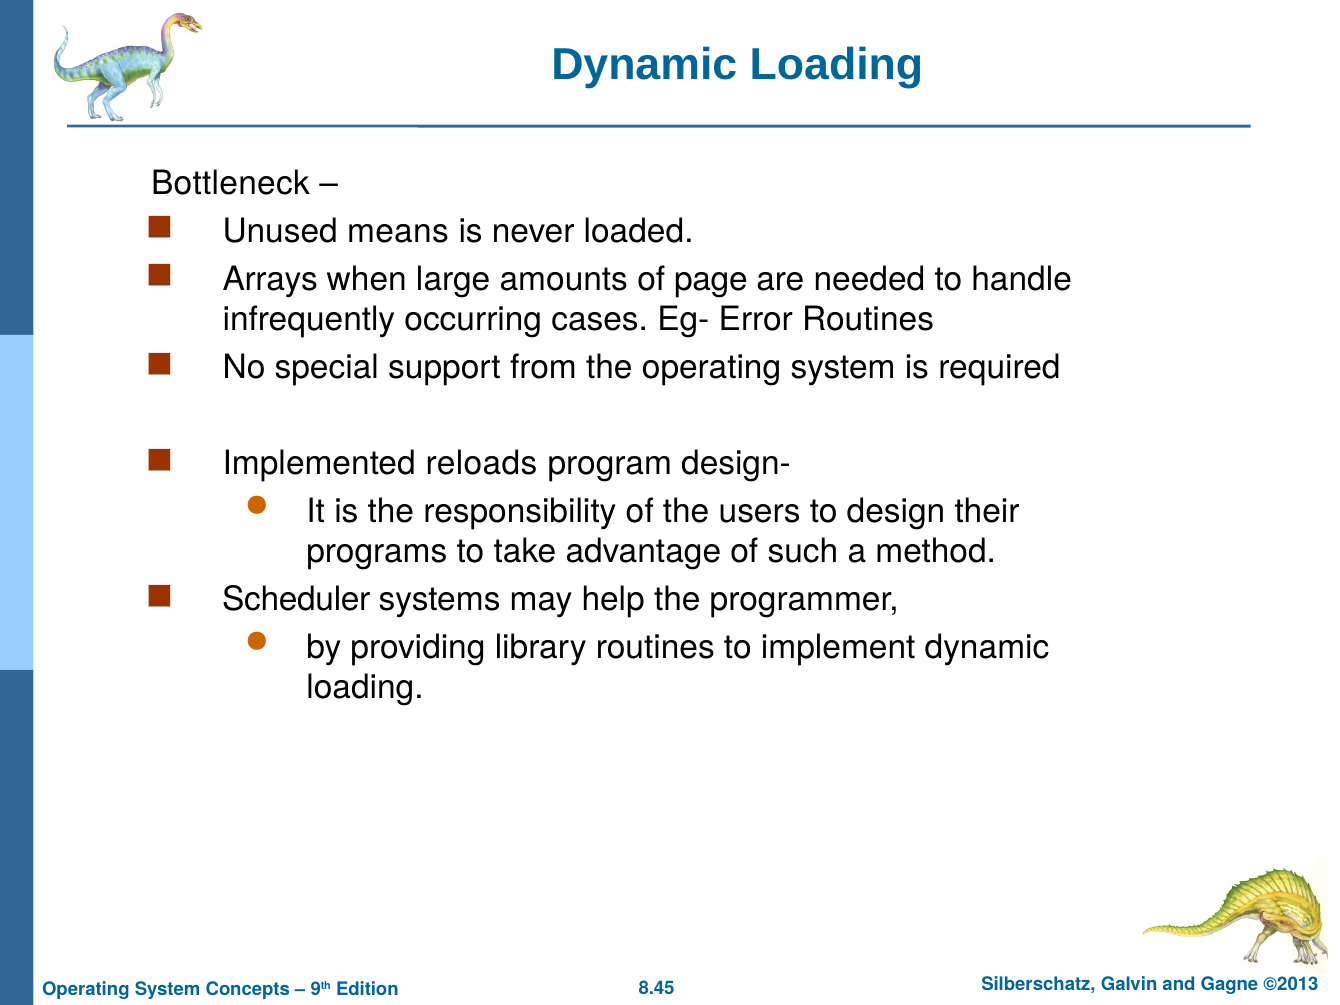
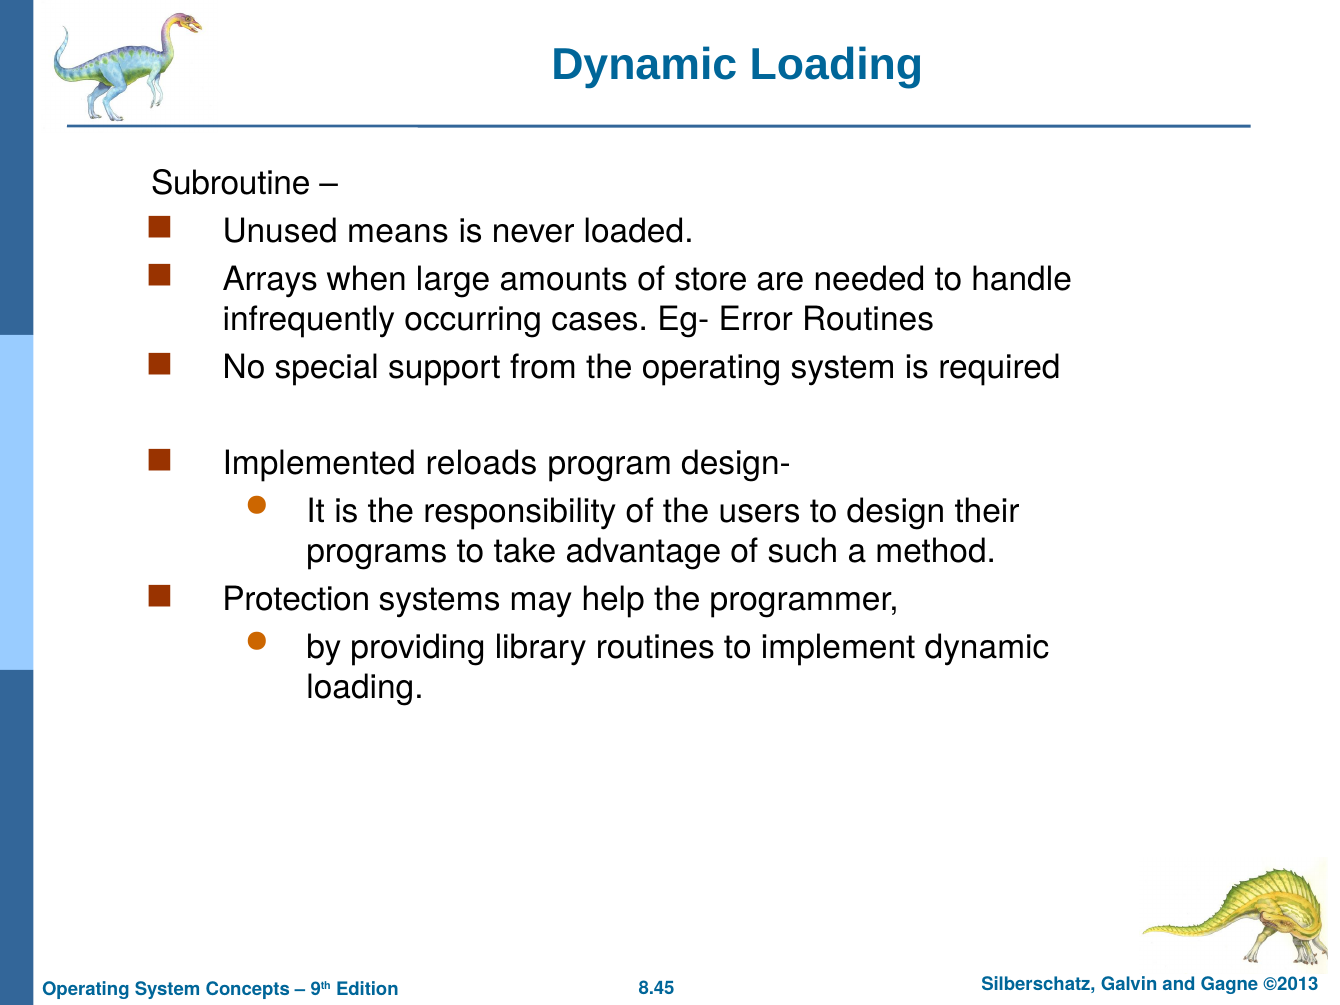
Bottleneck: Bottleneck -> Subroutine
page: page -> store
Scheduler: Scheduler -> Protection
